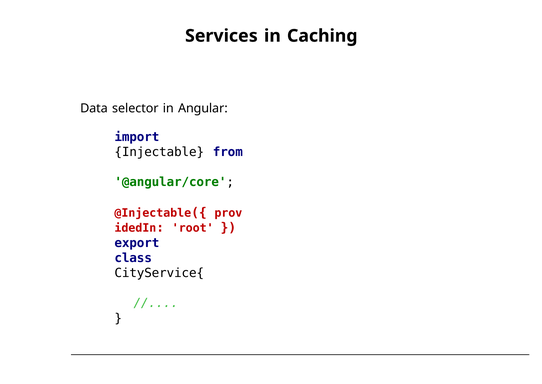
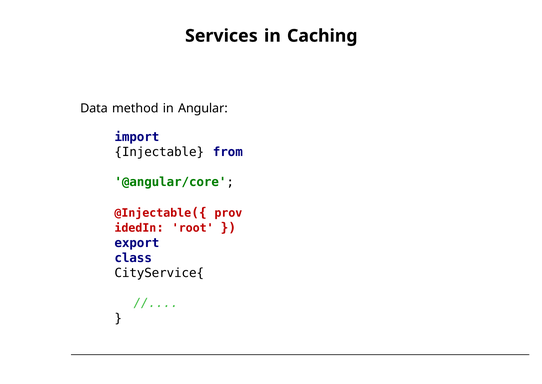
selector: selector -> method
